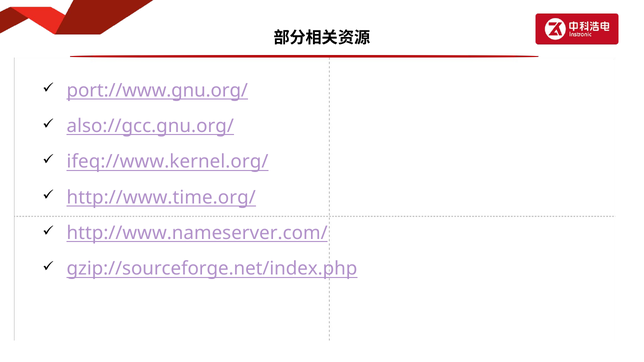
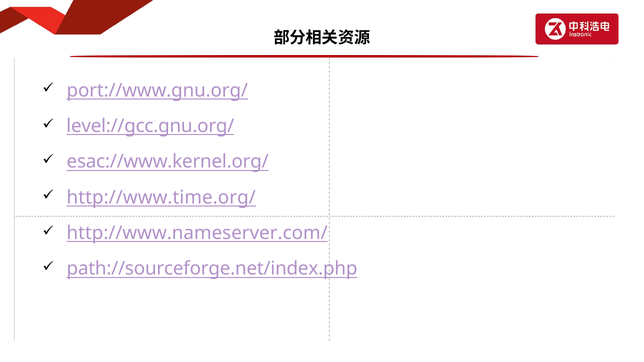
also://gcc.gnu.org/: also://gcc.gnu.org/ -> level://gcc.gnu.org/
ifeq://www.kernel.org/: ifeq://www.kernel.org/ -> esac://www.kernel.org/
gzip://sourceforge.net/index.php: gzip://sourceforge.net/index.php -> path://sourceforge.net/index.php
